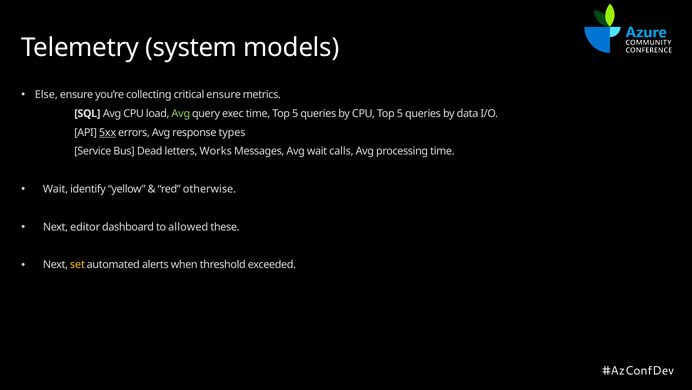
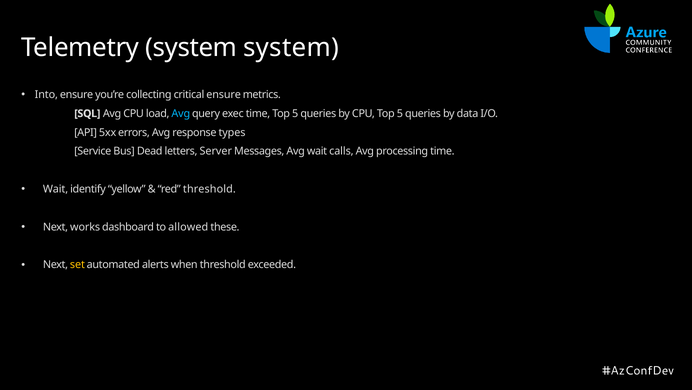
system models: models -> system
Else: Else -> Into
Avg at (181, 113) colour: light green -> light blue
5xx underline: present -> none
Works: Works -> Server
red otherwise: otherwise -> threshold
editor: editor -> works
